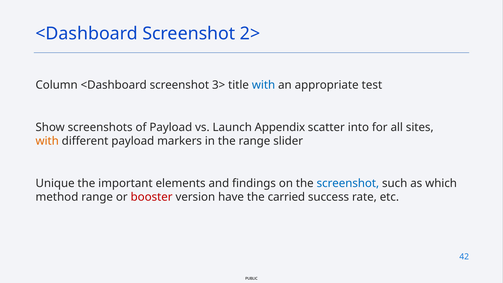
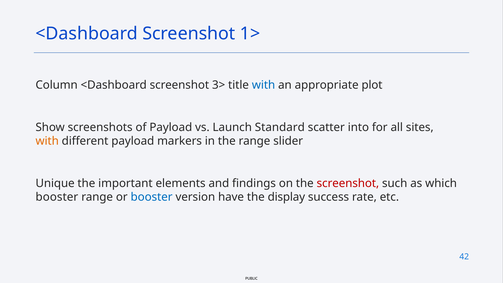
2>: 2> -> 1>
test: test -> plot
Appendix: Appendix -> Standard
screenshot at (348, 183) colour: blue -> red
method at (57, 197): method -> booster
booster at (152, 197) colour: red -> blue
carried: carried -> display
